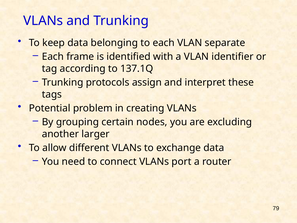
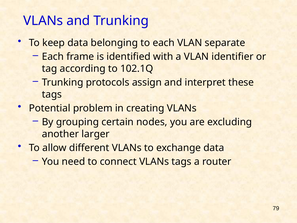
137.1Q: 137.1Q -> 102.1Q
VLANs port: port -> tags
